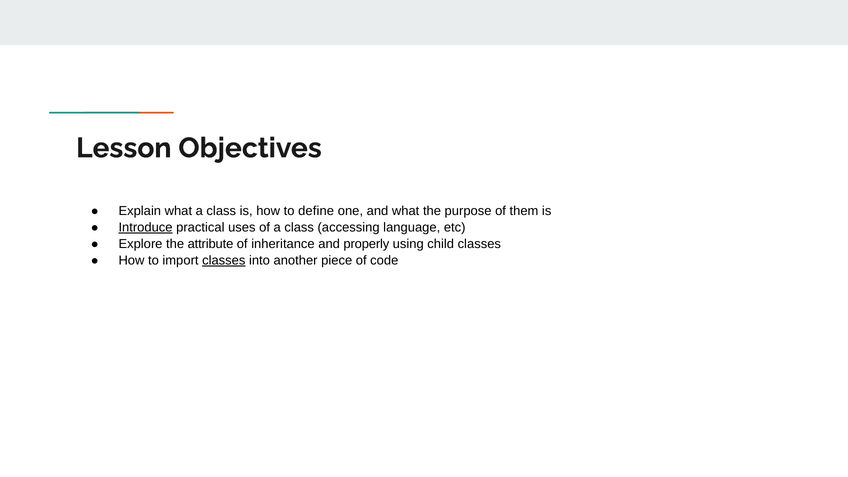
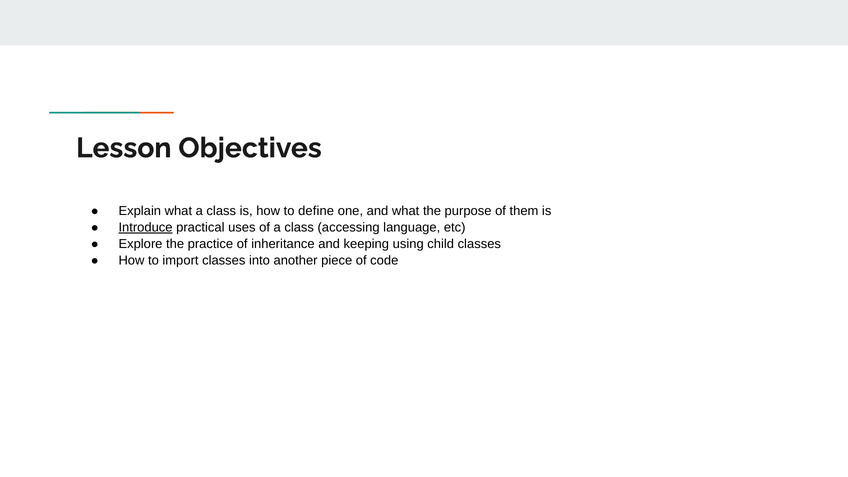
attribute: attribute -> practice
properly: properly -> keeping
classes at (224, 261) underline: present -> none
